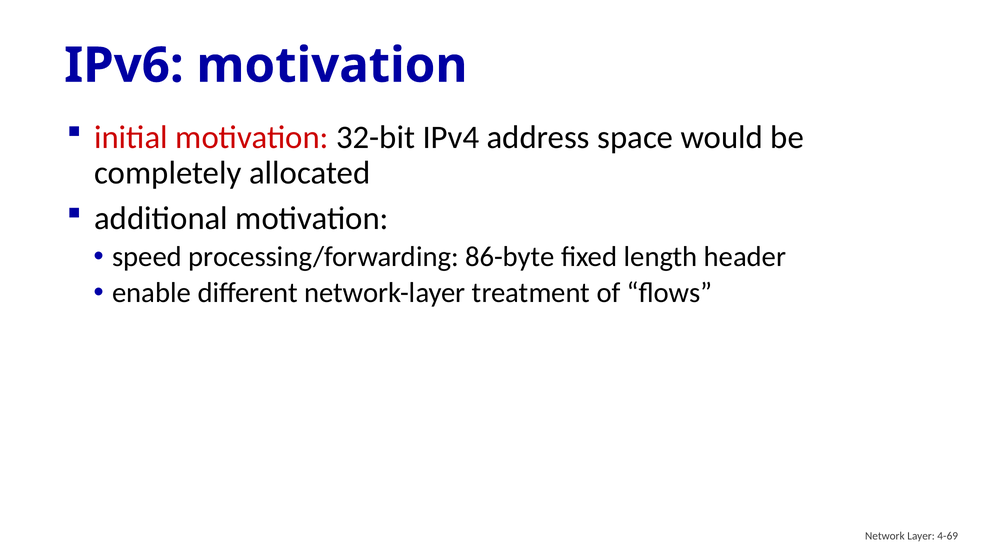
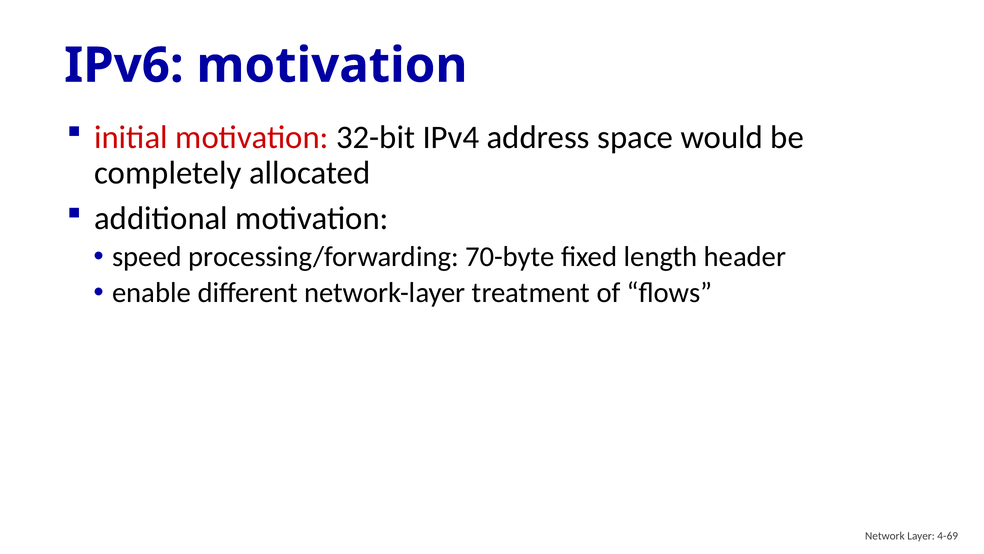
86-byte: 86-byte -> 70-byte
